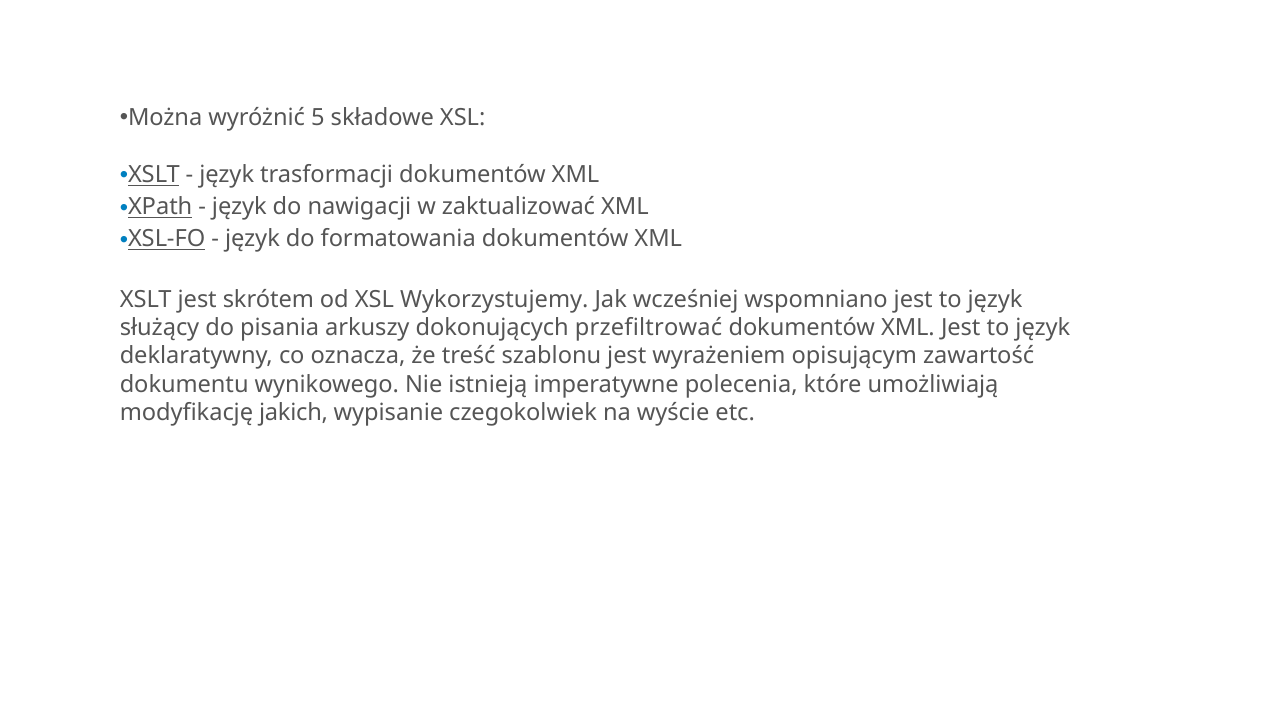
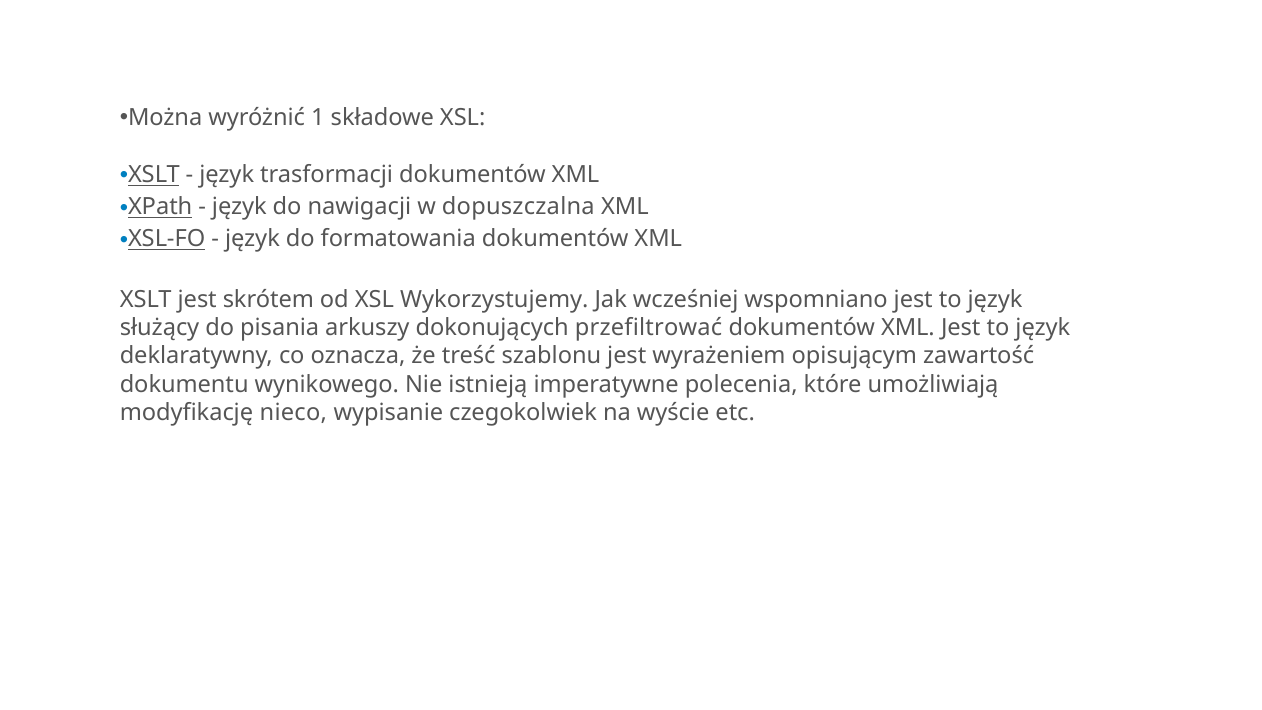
5: 5 -> 1
zaktualizować: zaktualizować -> dopuszczalna
jakich: jakich -> nieco
